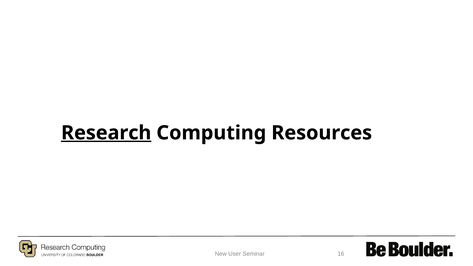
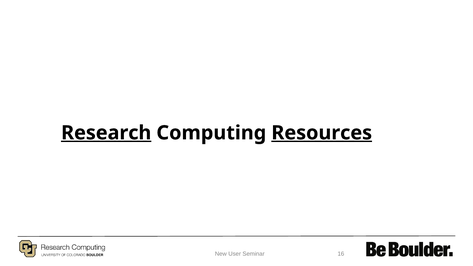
Resources underline: none -> present
